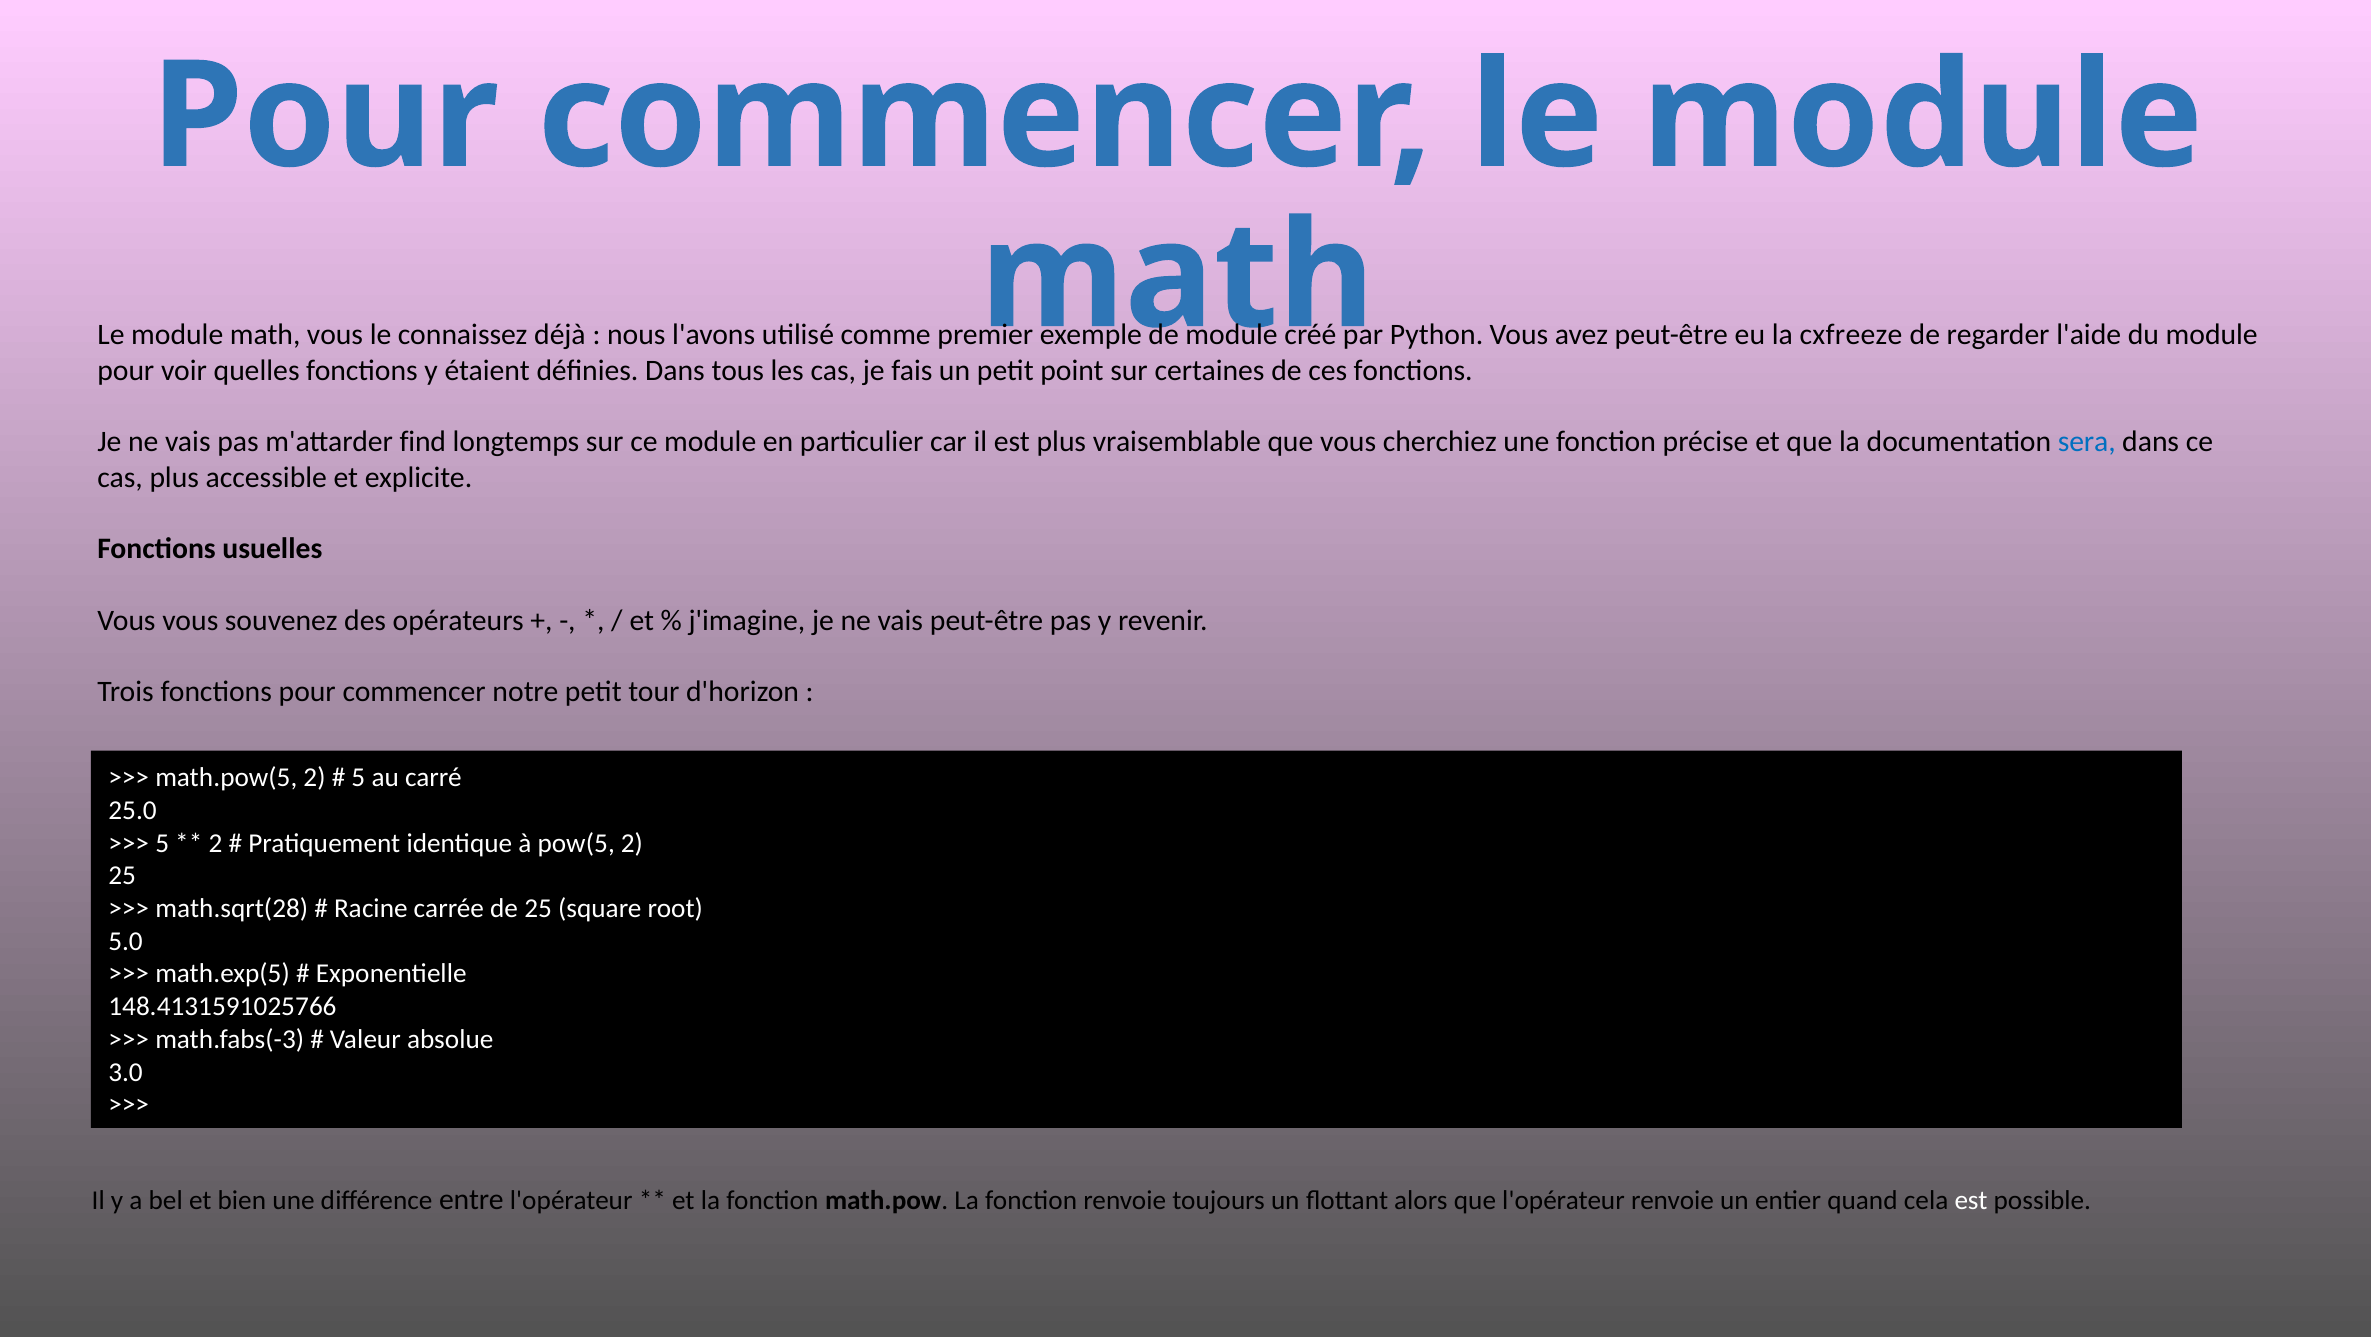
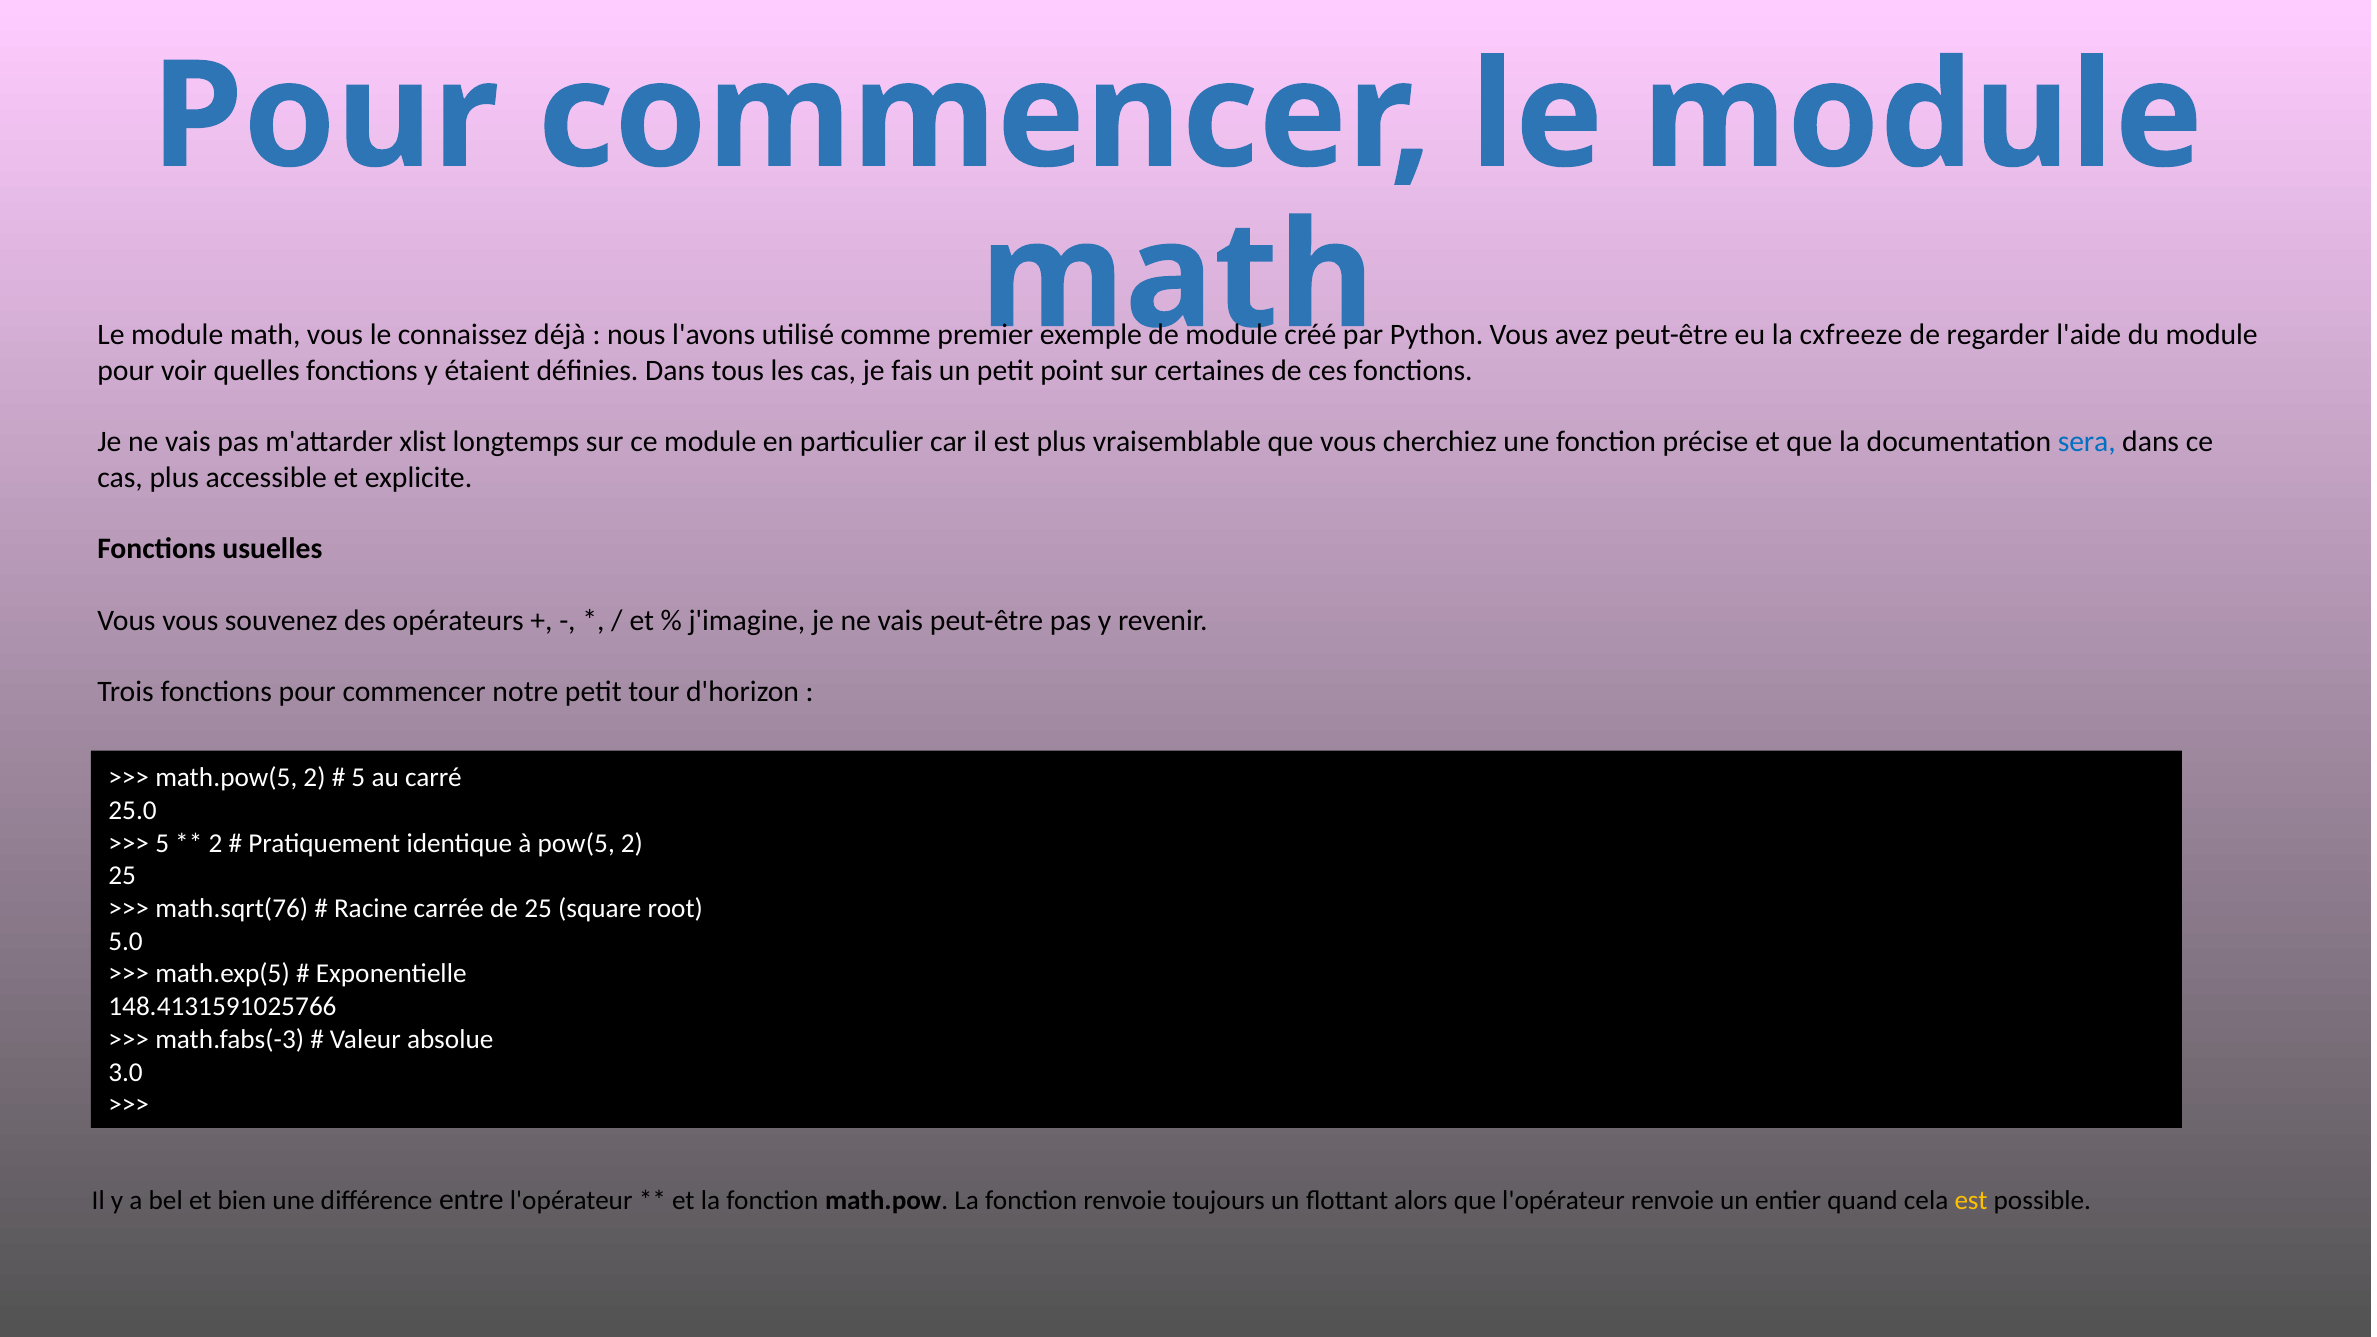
find: find -> xlist
math.sqrt(28: math.sqrt(28 -> math.sqrt(76
est at (1971, 1201) colour: white -> yellow
